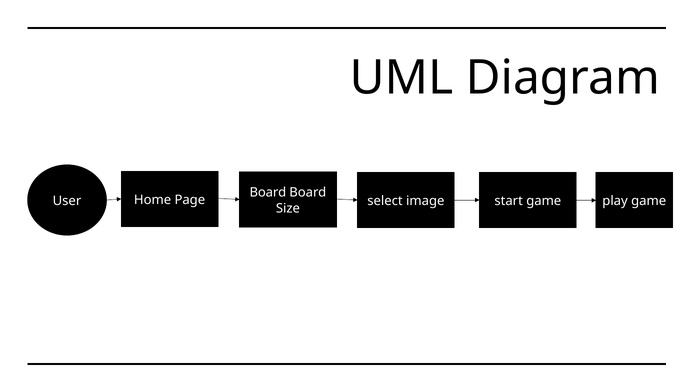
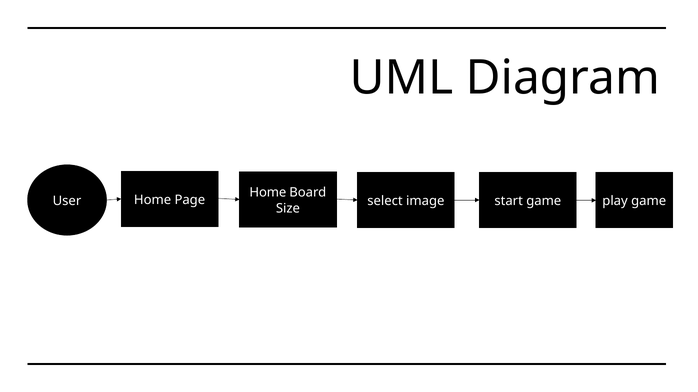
Board at (268, 193): Board -> Home
